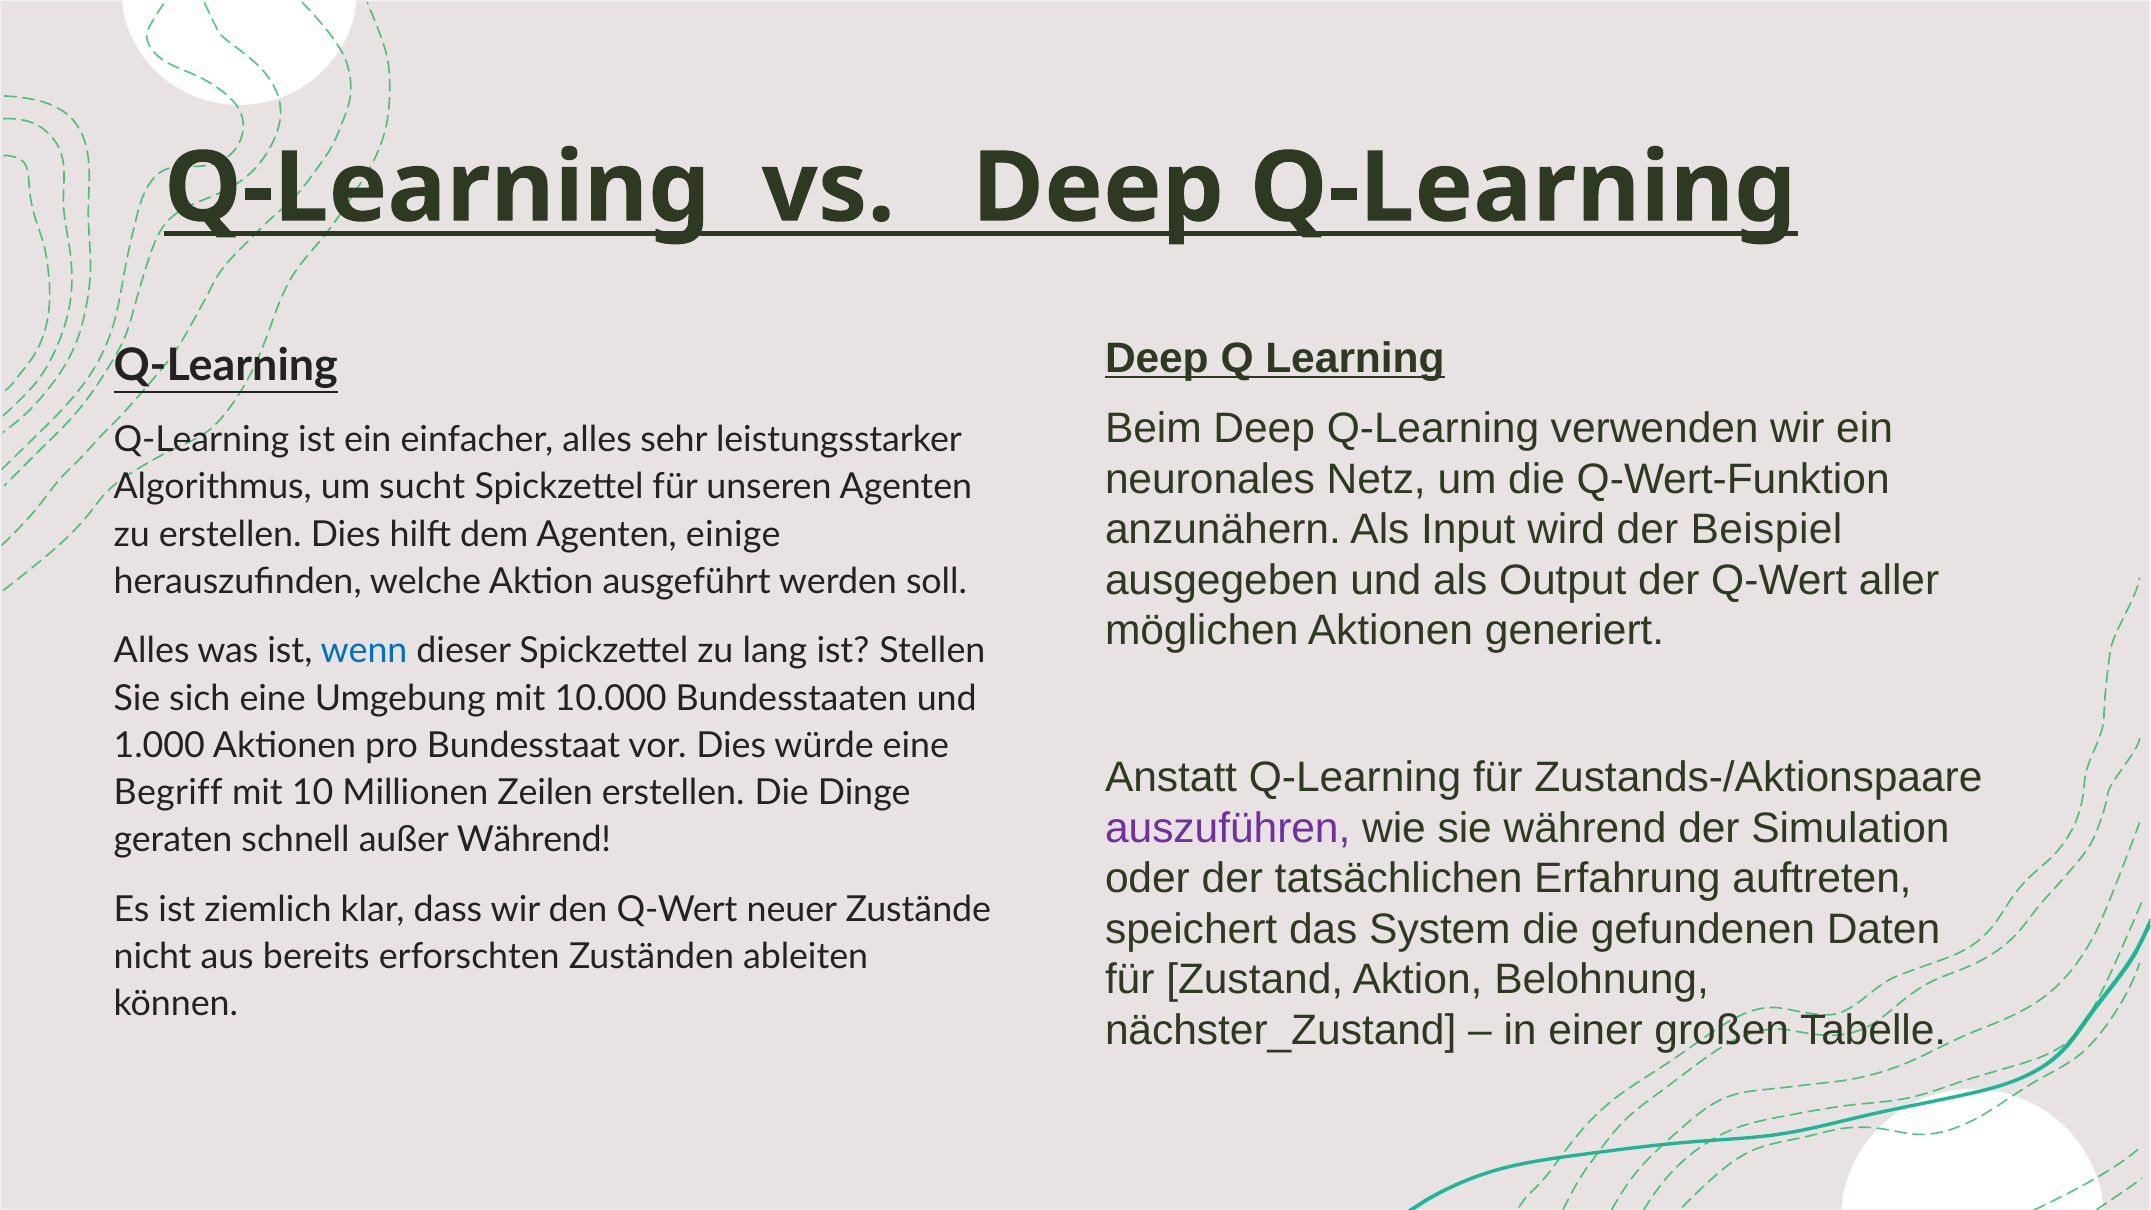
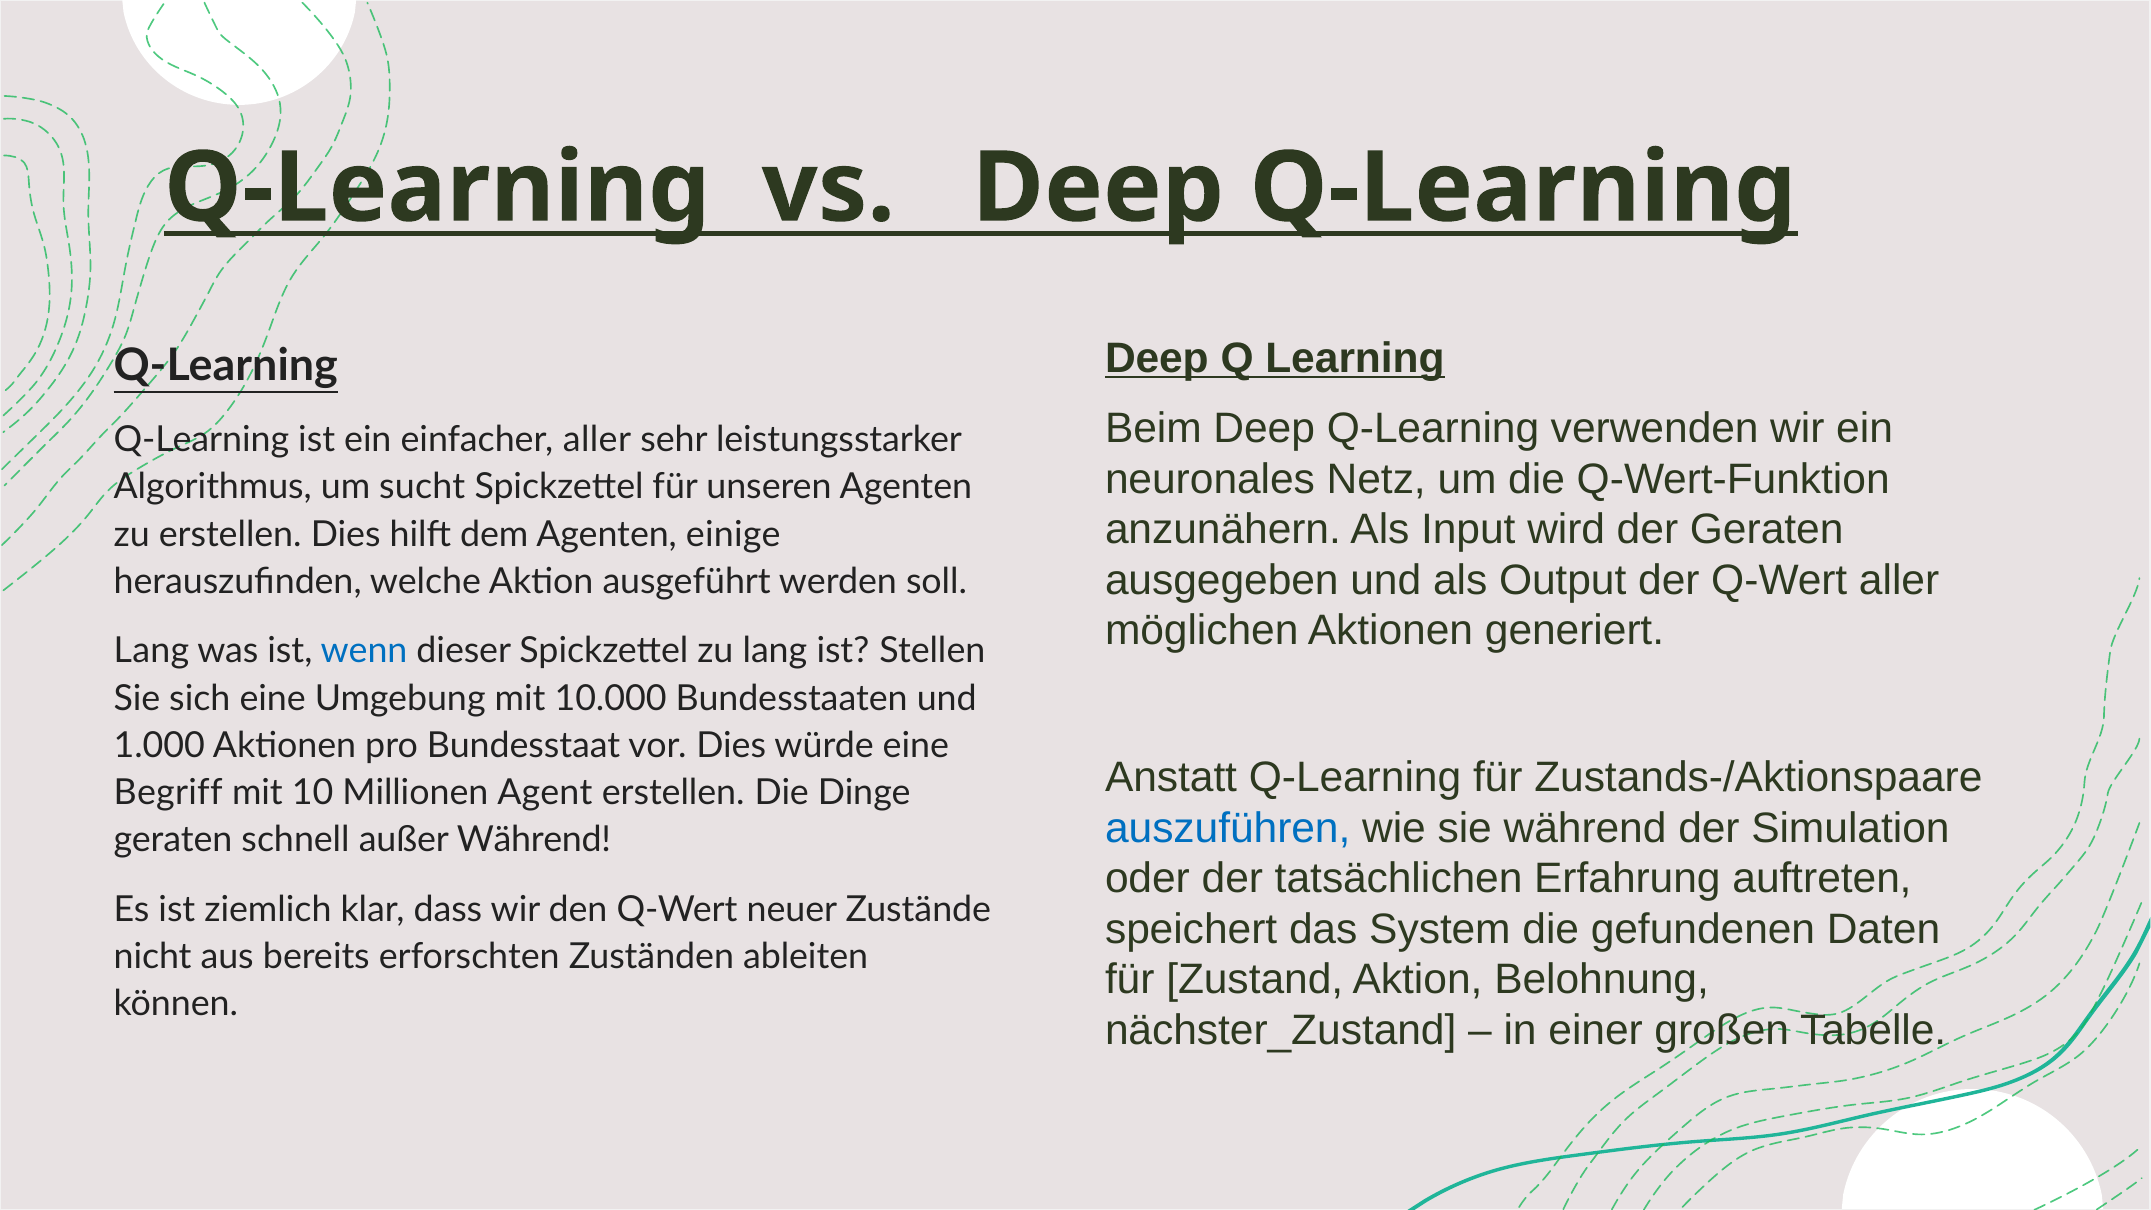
einfacher alles: alles -> aller
der Beispiel: Beispiel -> Geraten
Alles at (152, 651): Alles -> Lang
Zeilen: Zeilen -> Agent
auszuführen colour: purple -> blue
